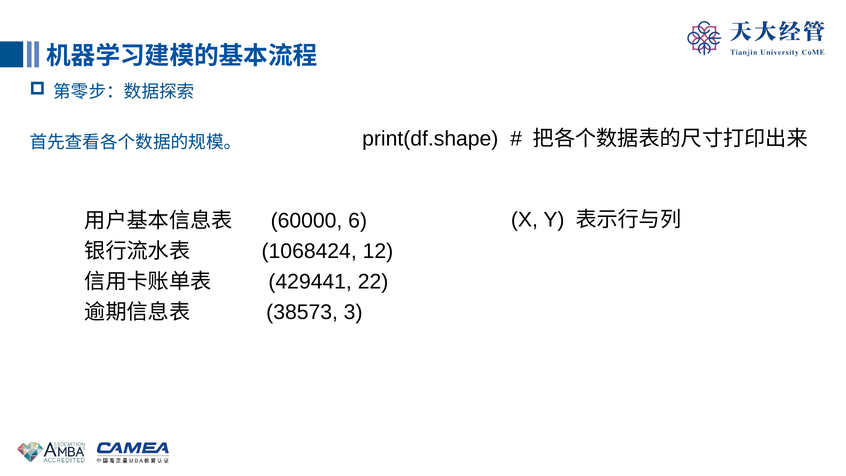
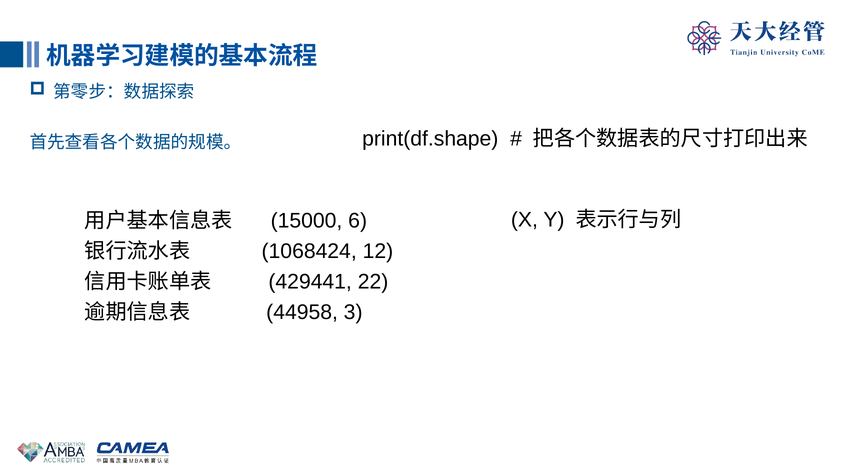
60000: 60000 -> 15000
38573: 38573 -> 44958
